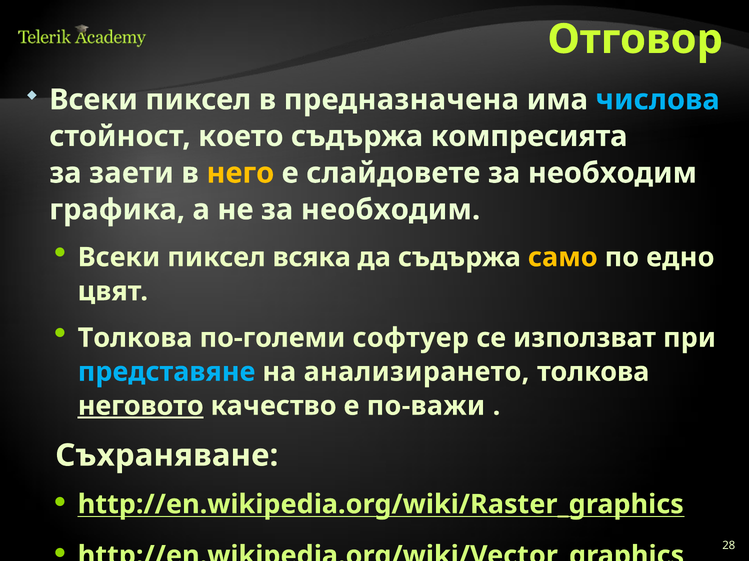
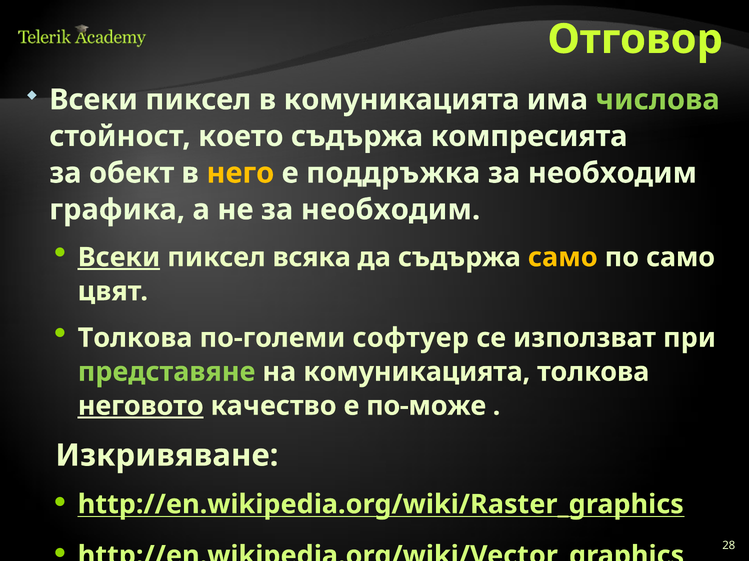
в предназначена: предназначена -> комуникацията
числова colour: light blue -> light green
заети: заети -> обект
слайдовете: слайдовете -> поддръжка
Всеки at (119, 258) underline: none -> present
по едно: едно -> само
представяне colour: light blue -> light green
на анализирането: анализирането -> комуникацията
по-важи: по-важи -> по-може
Съхраняване: Съхраняване -> Изкривяване
